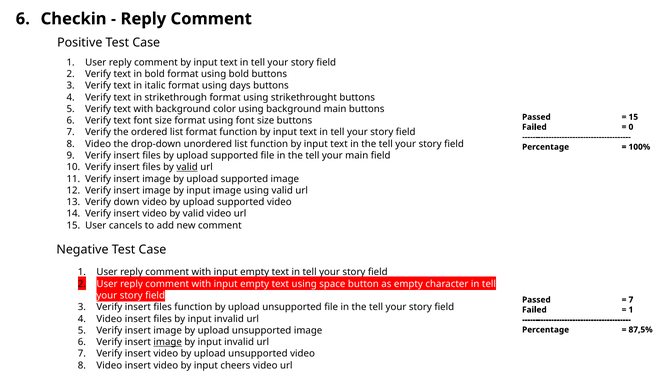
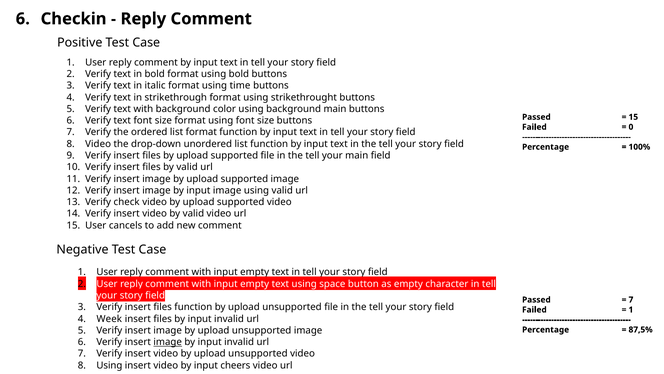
days: days -> time
valid at (187, 167) underline: present -> none
down: down -> check
Video at (109, 318): Video -> Week
Video at (109, 365): Video -> Using
